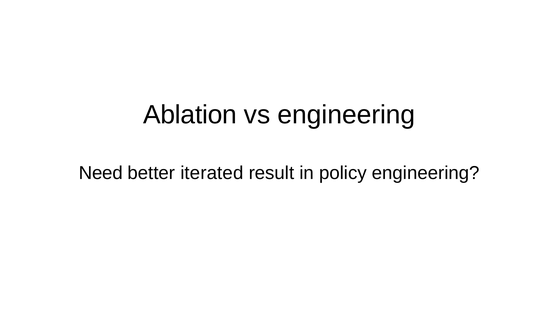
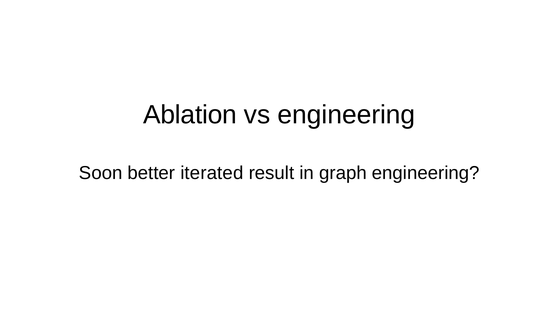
Need: Need -> Soon
policy: policy -> graph
